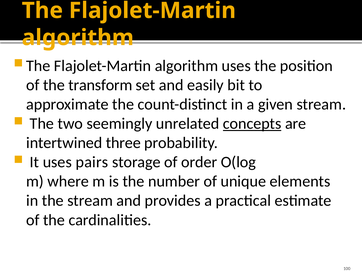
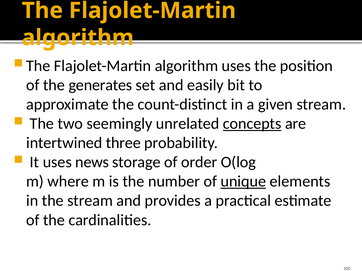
transform: transform -> generates
pairs: pairs -> news
unique underline: none -> present
